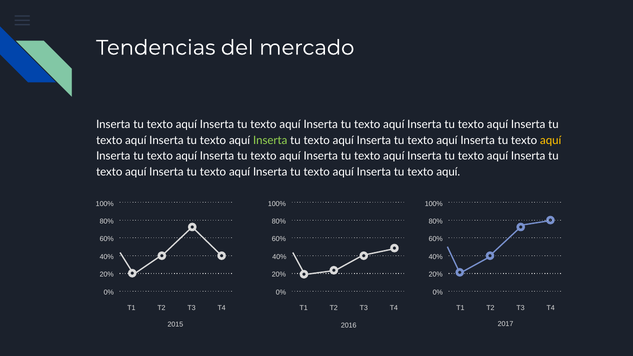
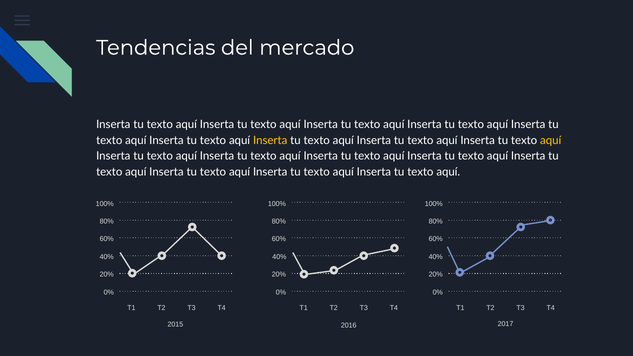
Inserta at (270, 140) colour: light green -> yellow
